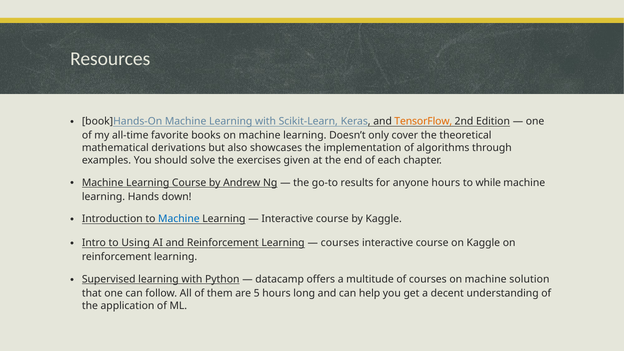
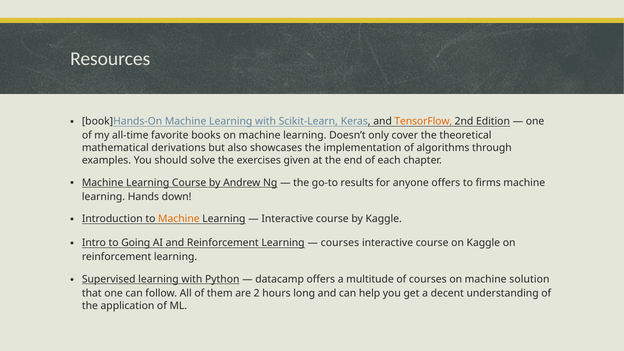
anyone hours: hours -> offers
while: while -> firms
Machine at (179, 219) colour: blue -> orange
Using: Using -> Going
5: 5 -> 2
